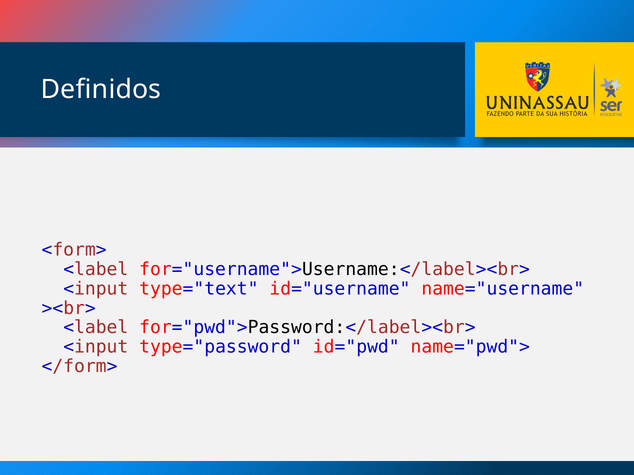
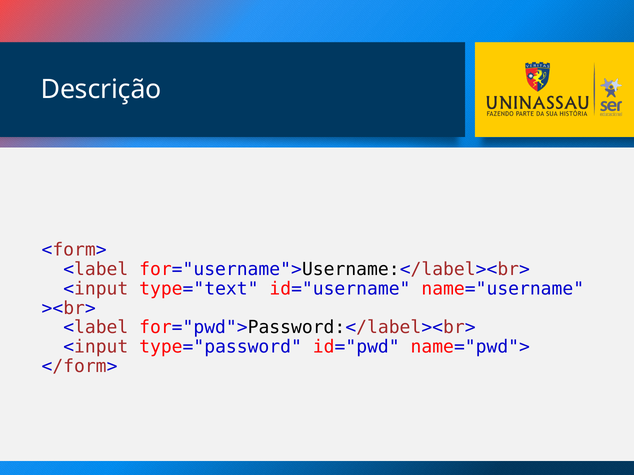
Definidos: Definidos -> Descrição
